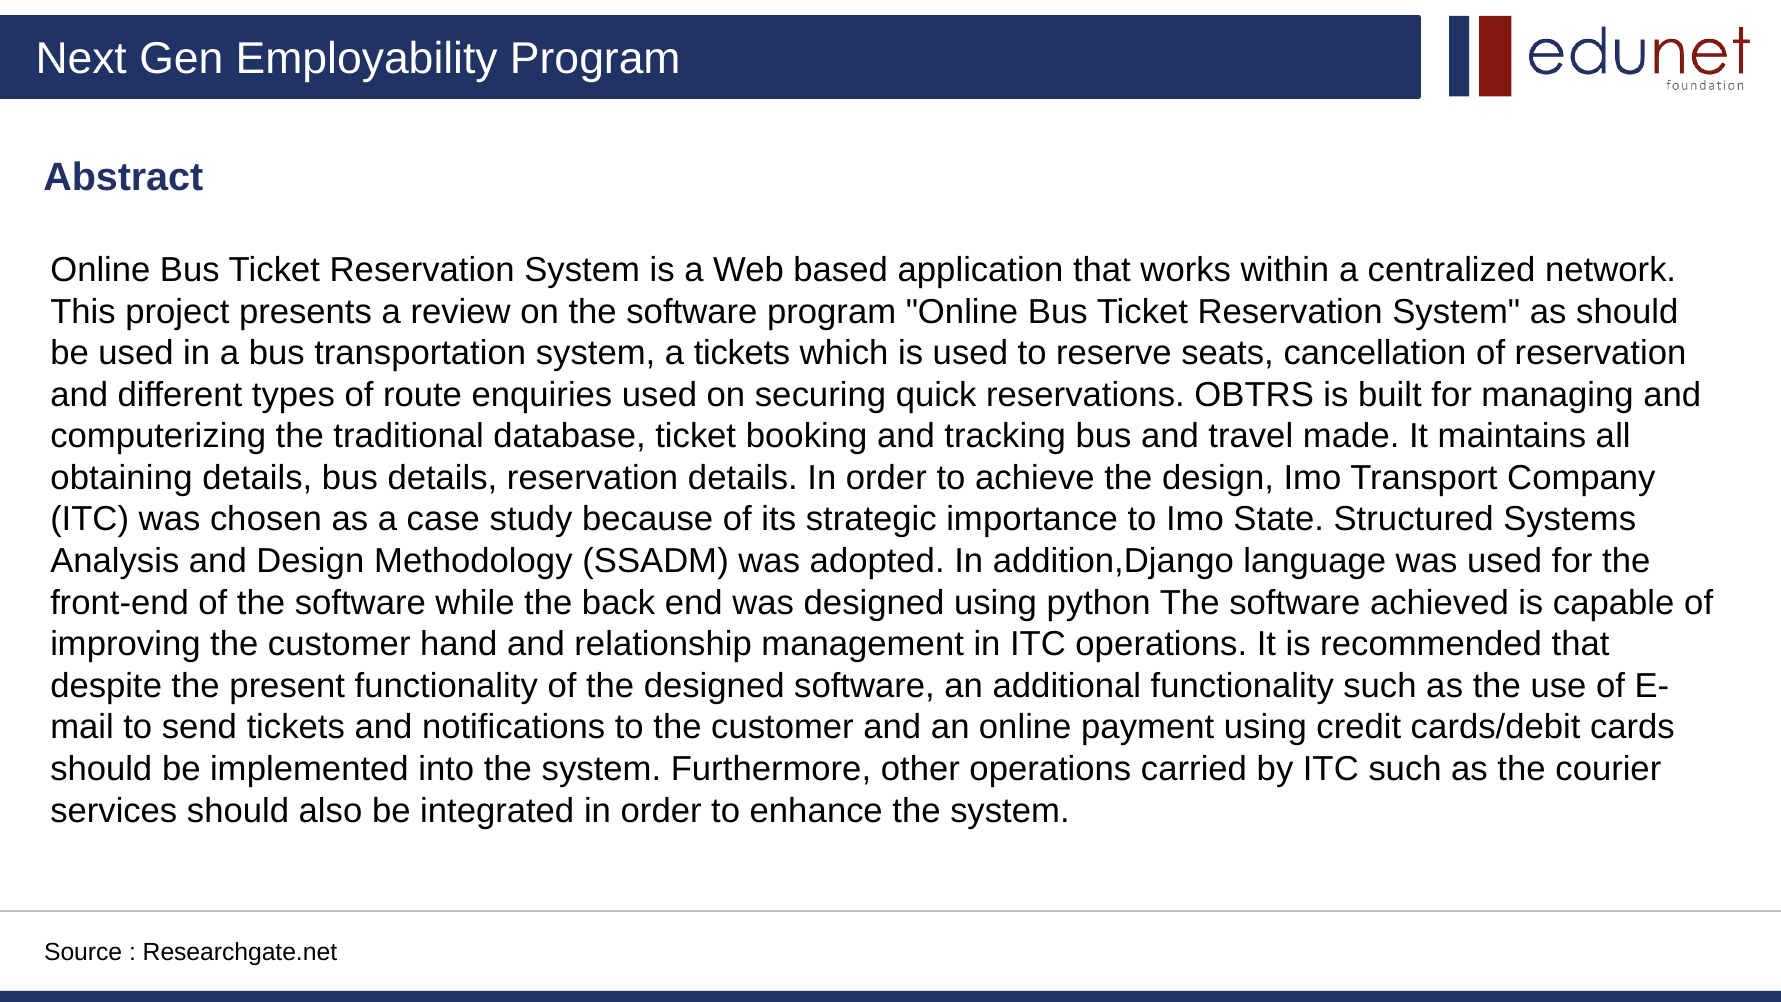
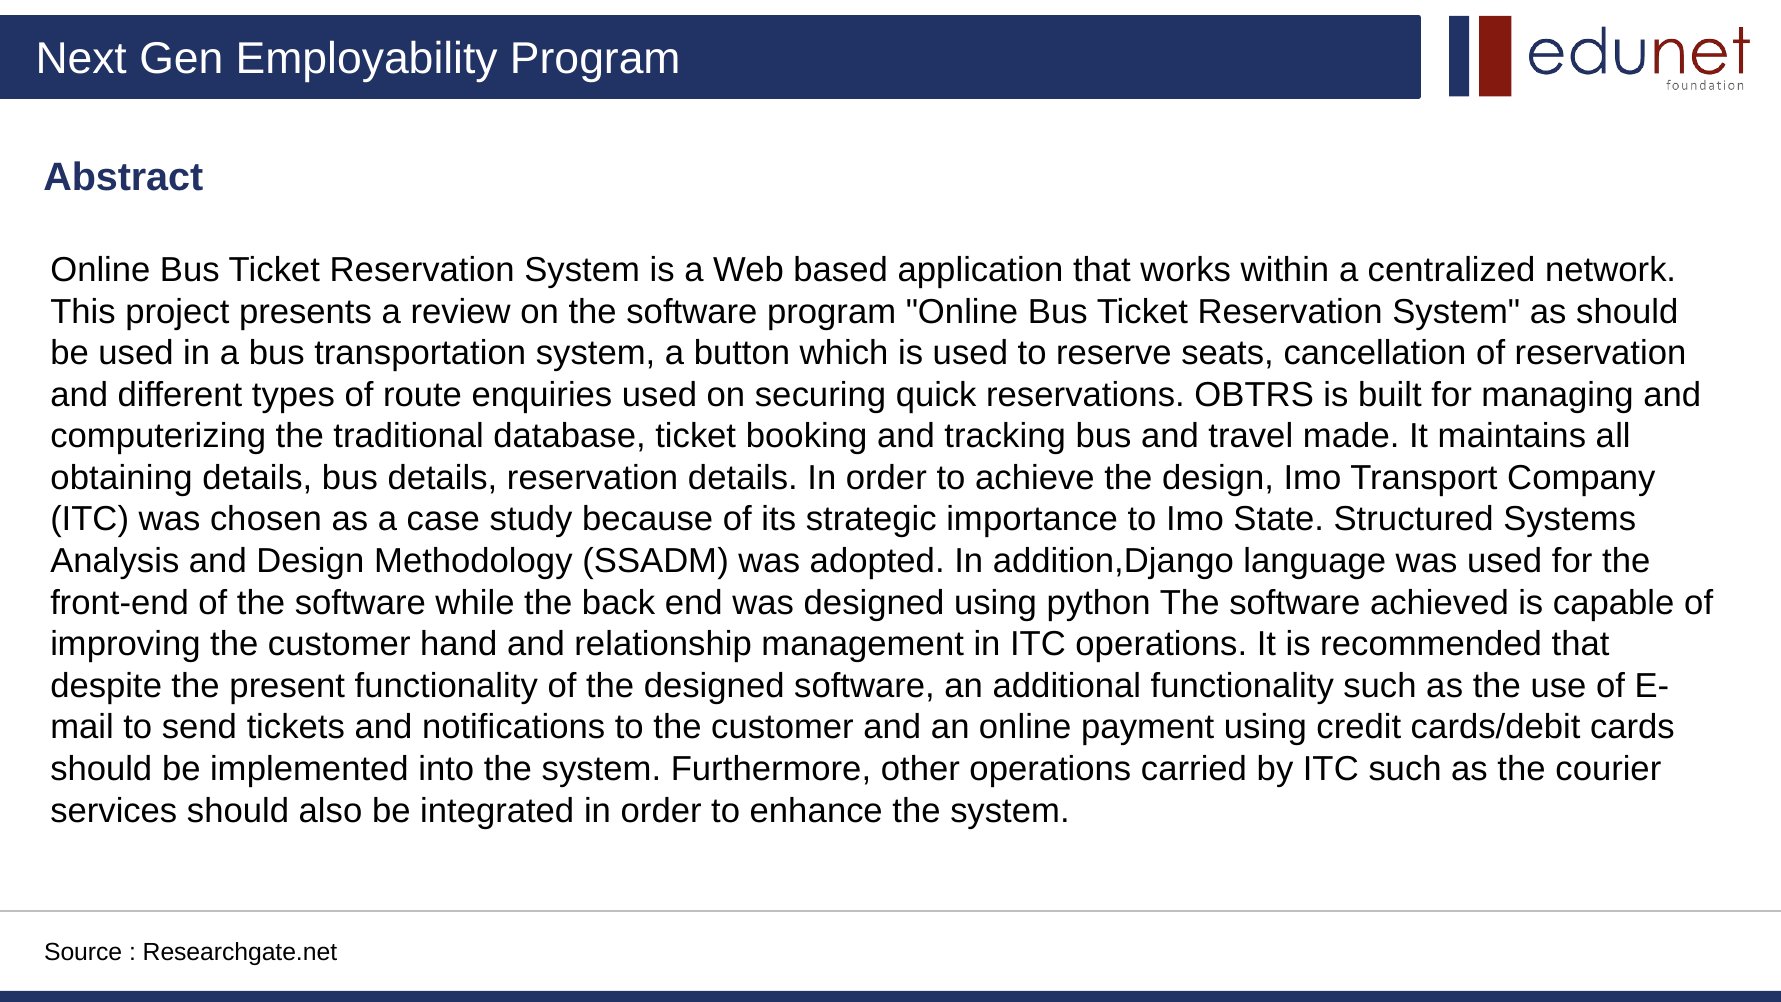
a tickets: tickets -> button
